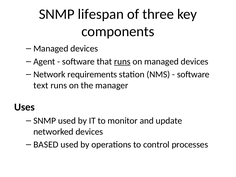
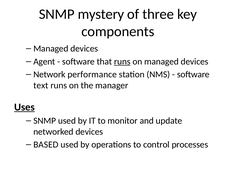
lifespan: lifespan -> mystery
requirements: requirements -> performance
Uses underline: none -> present
